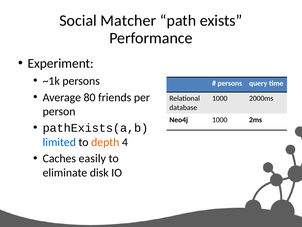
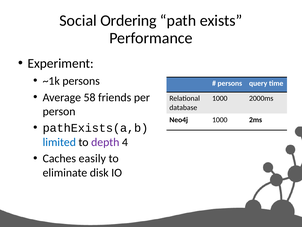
Matcher: Matcher -> Ordering
80: 80 -> 58
depth colour: orange -> purple
